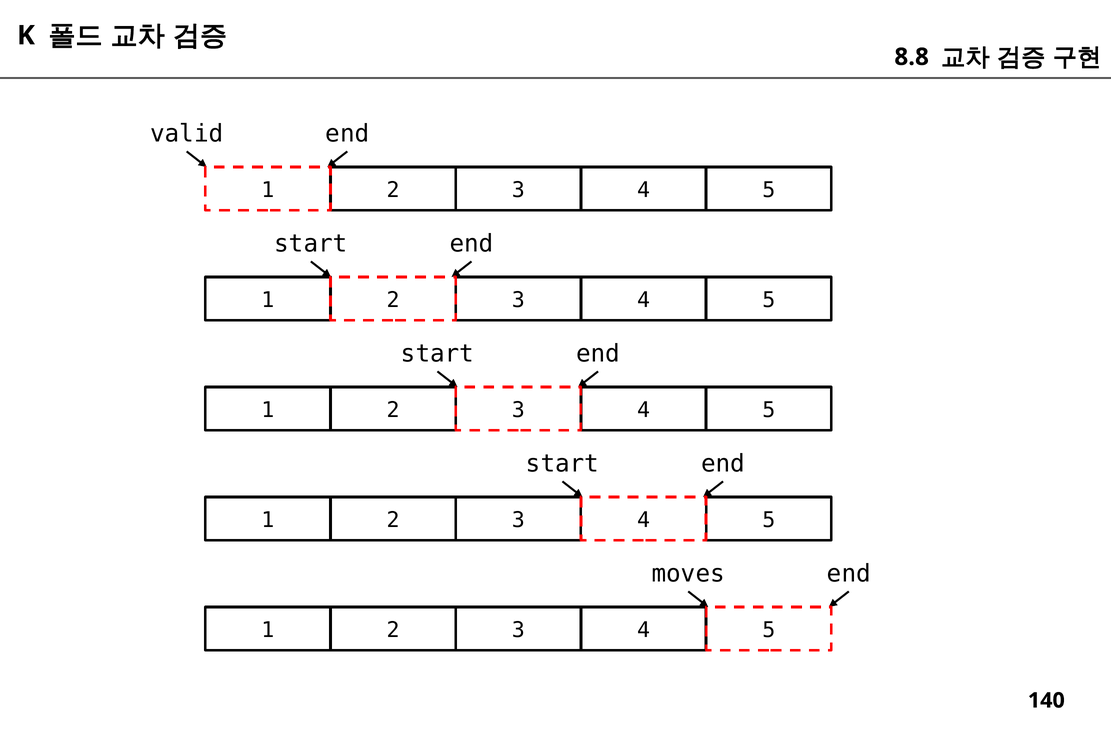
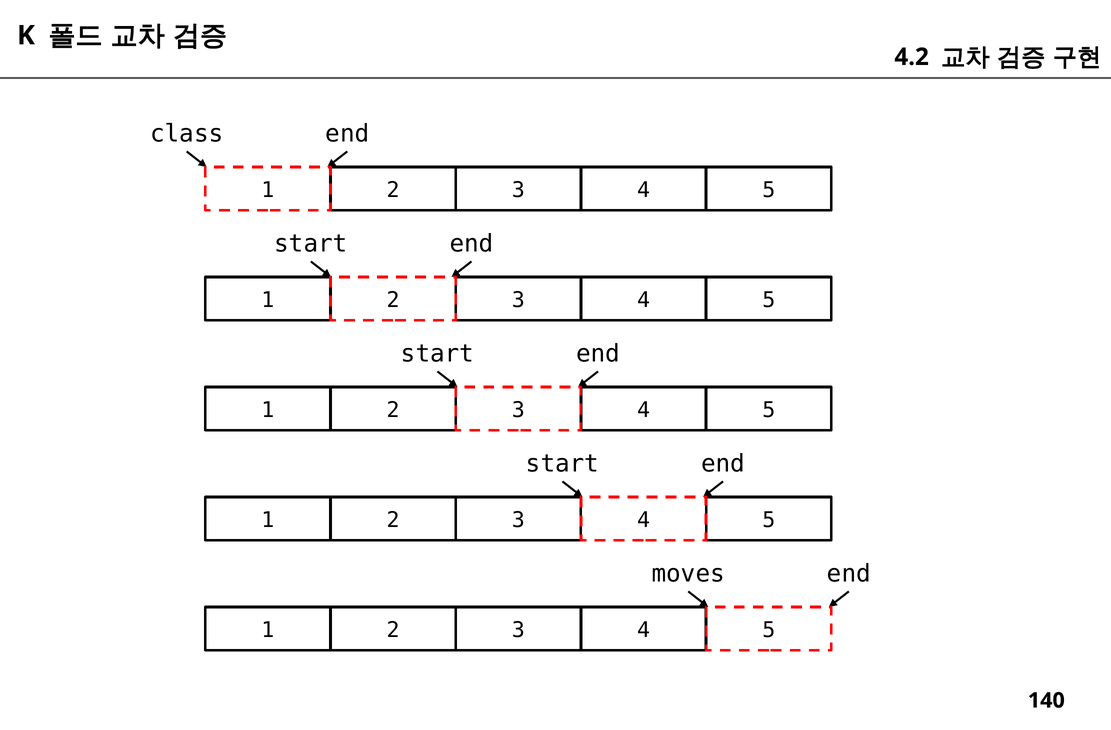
8.8: 8.8 -> 4.2
valid: valid -> class
